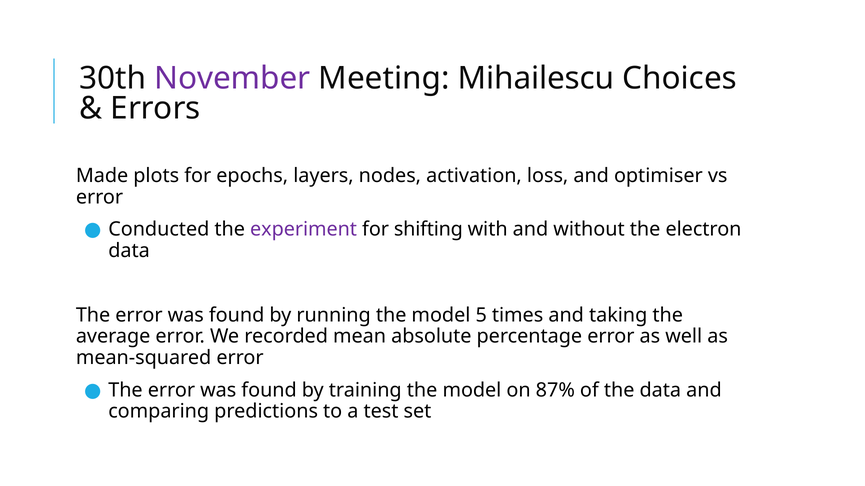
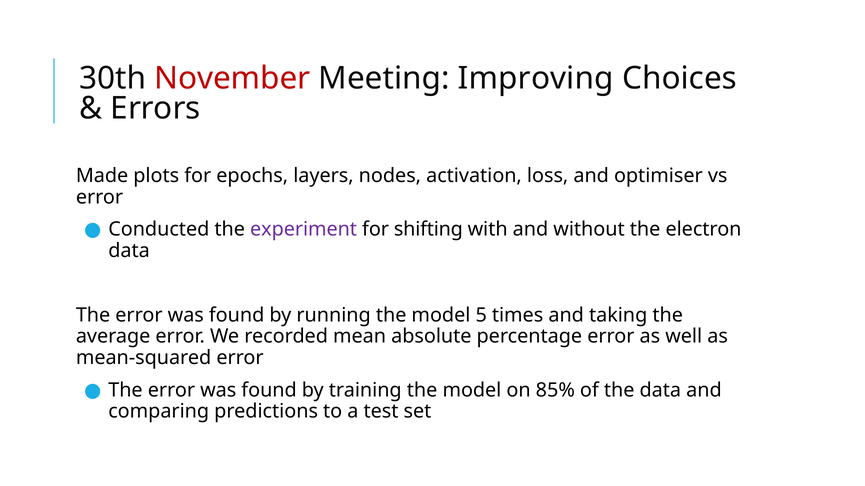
November colour: purple -> red
Mihailescu: Mihailescu -> Improving
87%: 87% -> 85%
